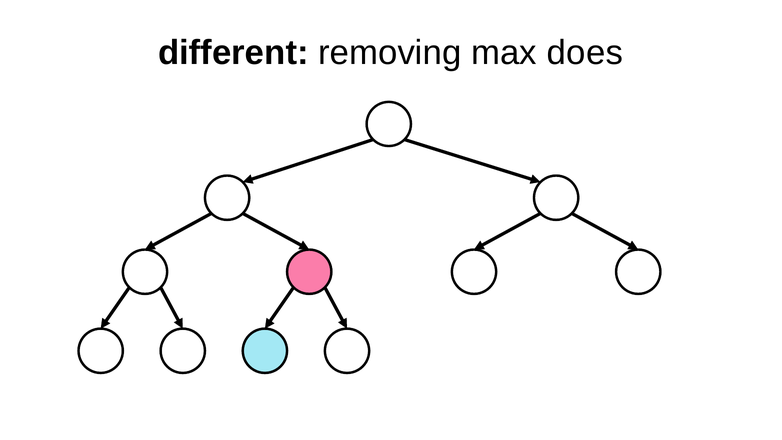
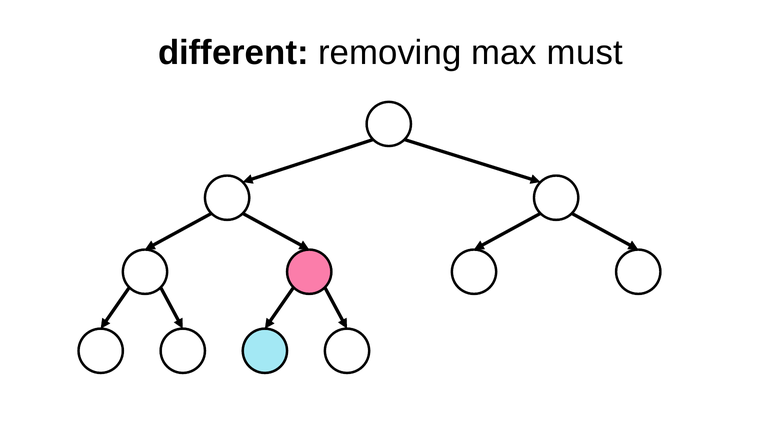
does: does -> must
